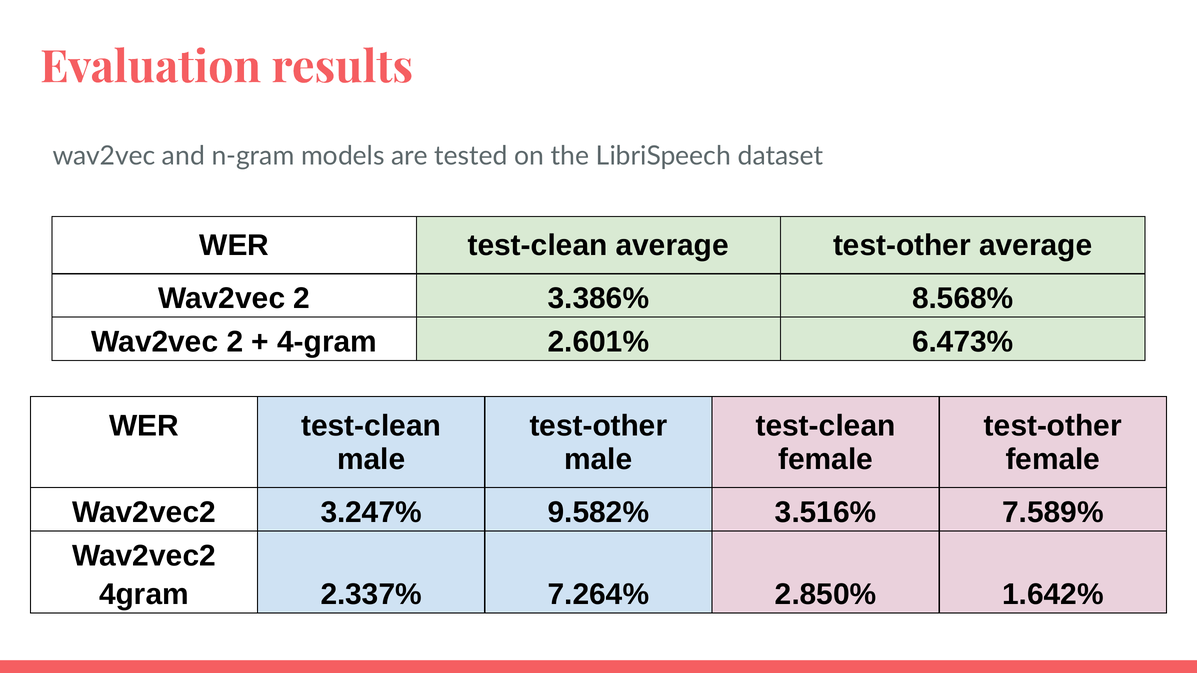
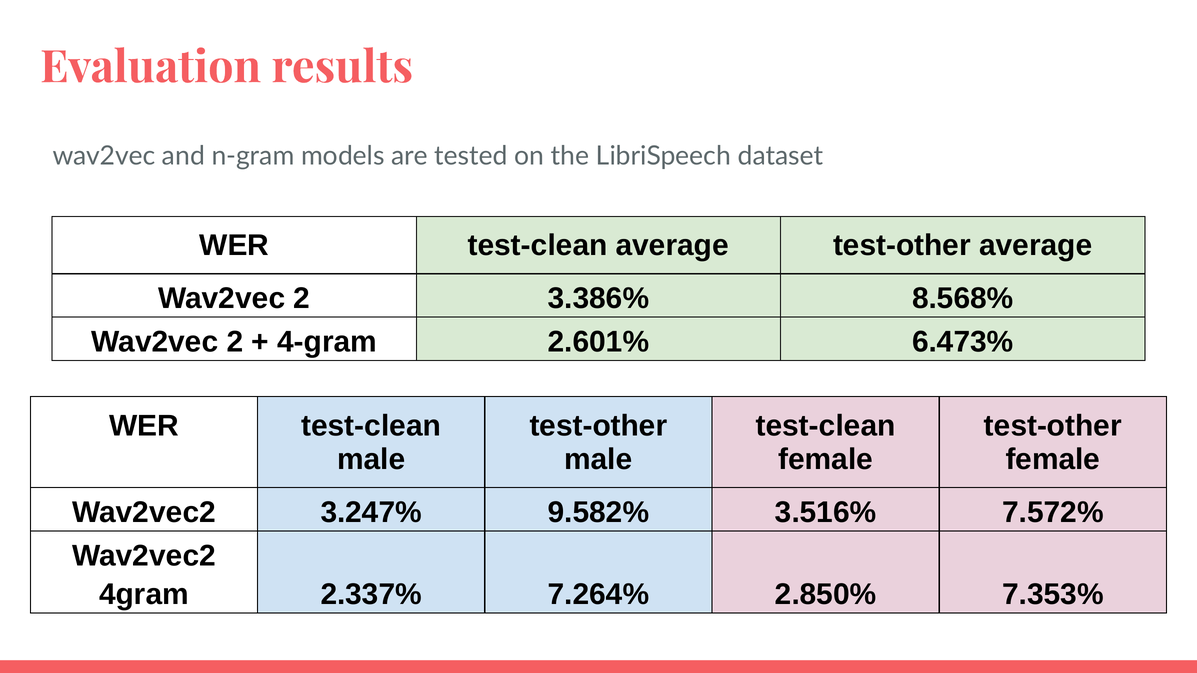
7.589%: 7.589% -> 7.572%
1.642%: 1.642% -> 7.353%
